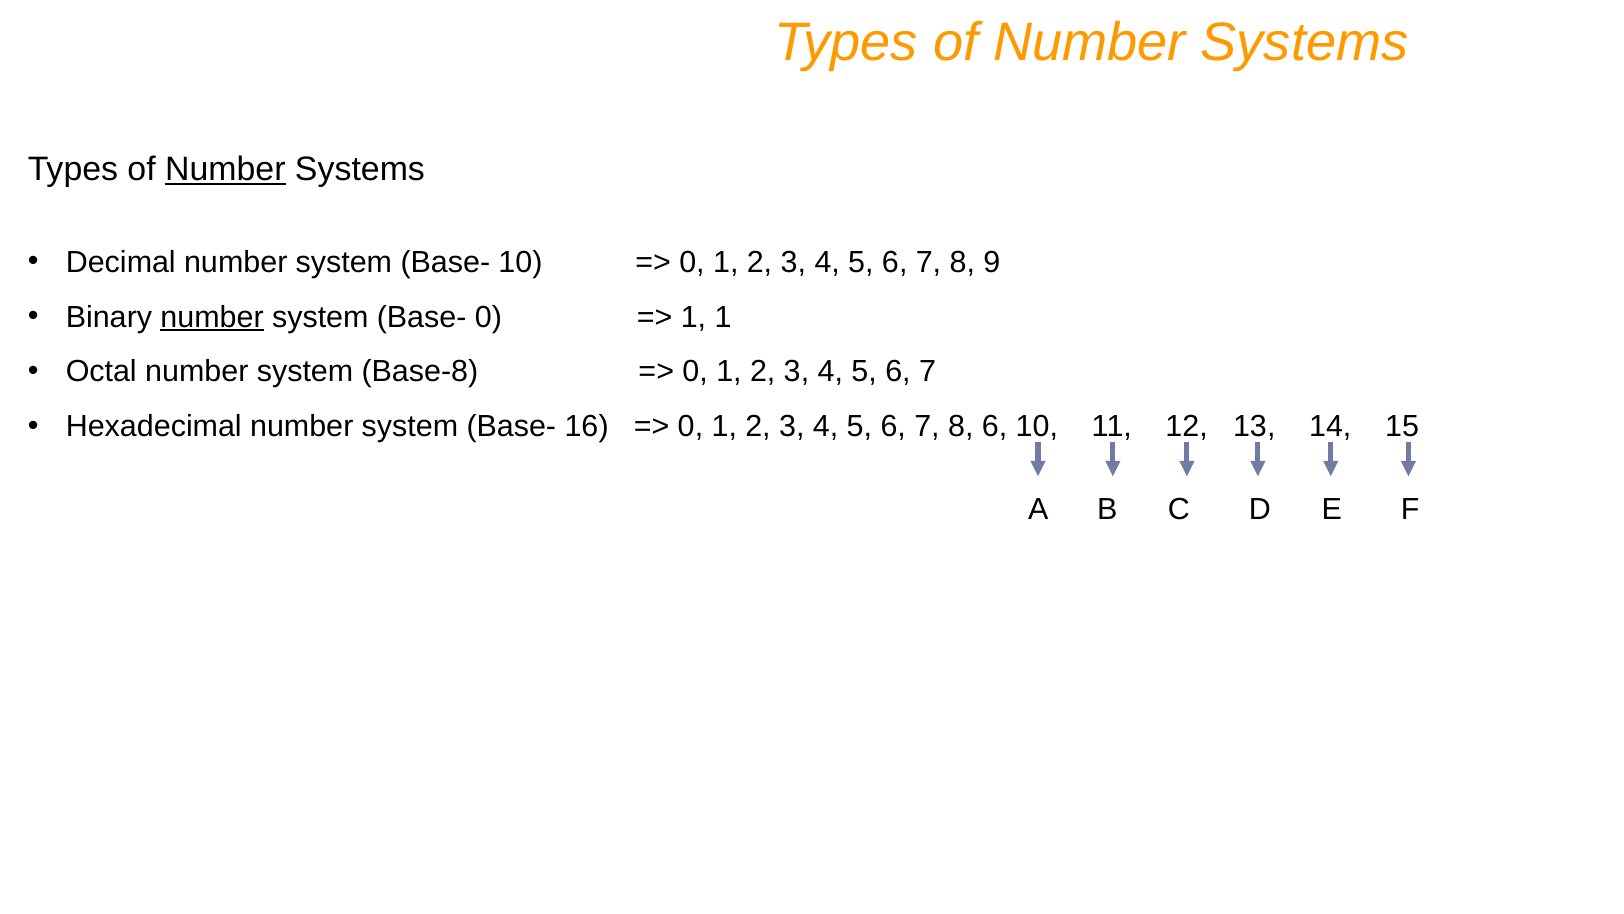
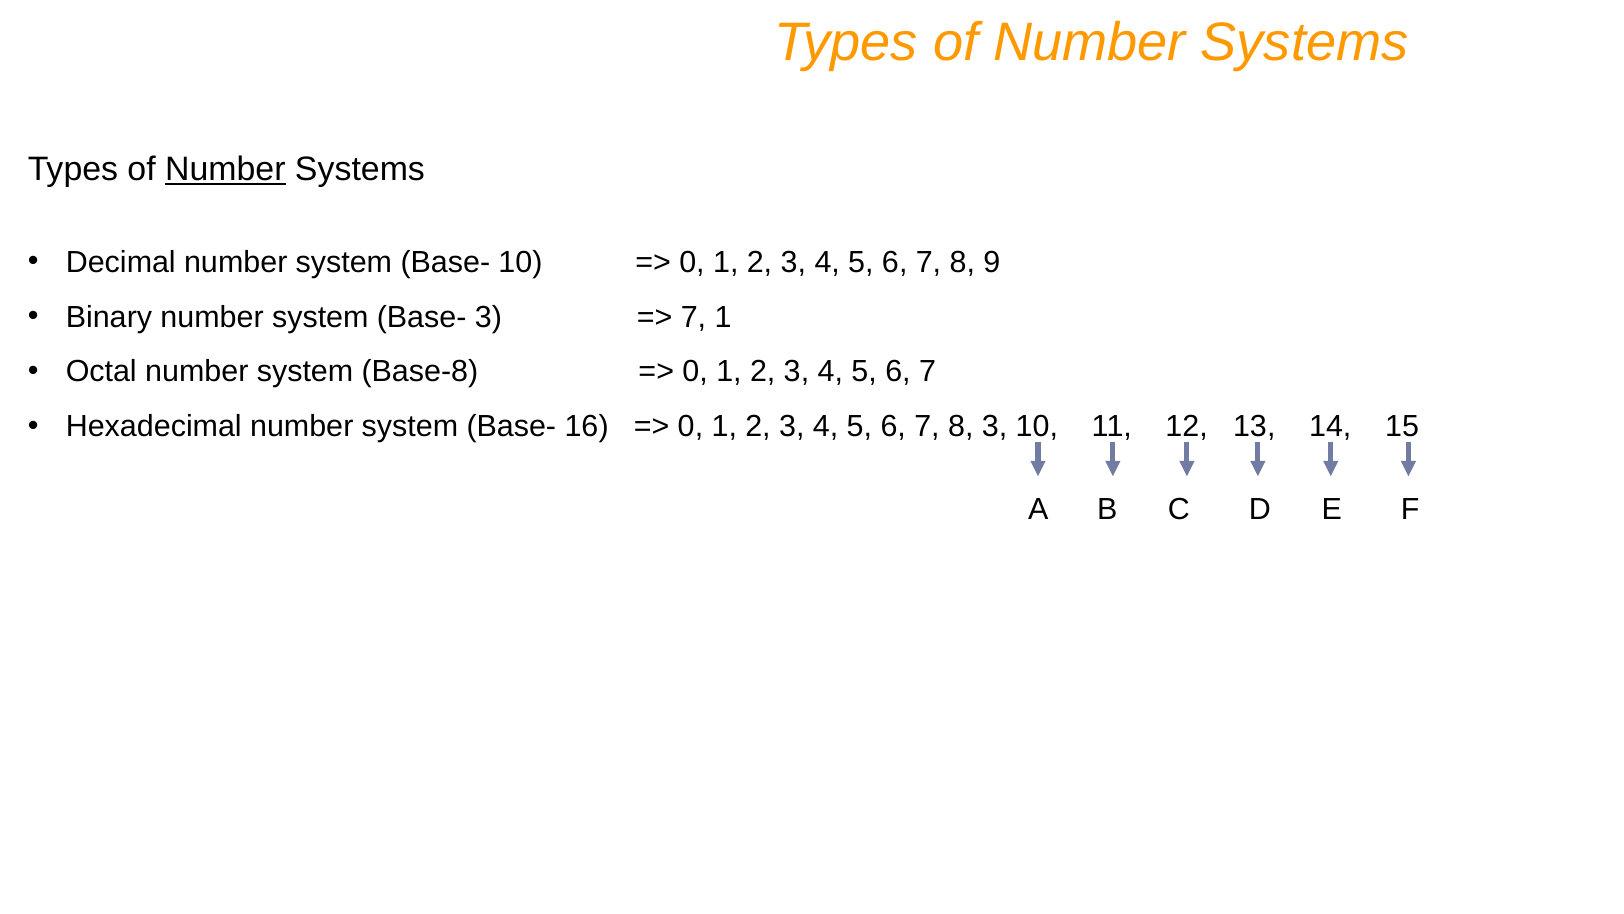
number at (212, 317) underline: present -> none
Base- 0: 0 -> 3
1 at (694, 317): 1 -> 7
8 6: 6 -> 3
